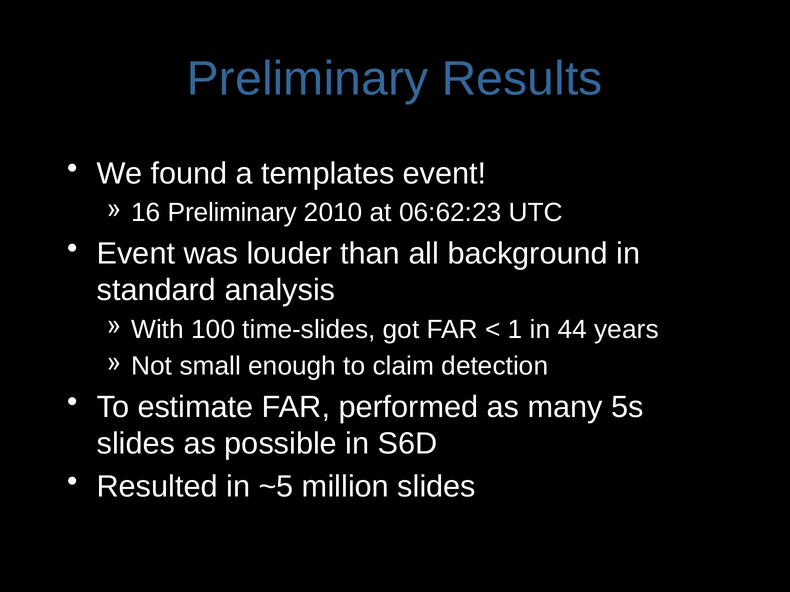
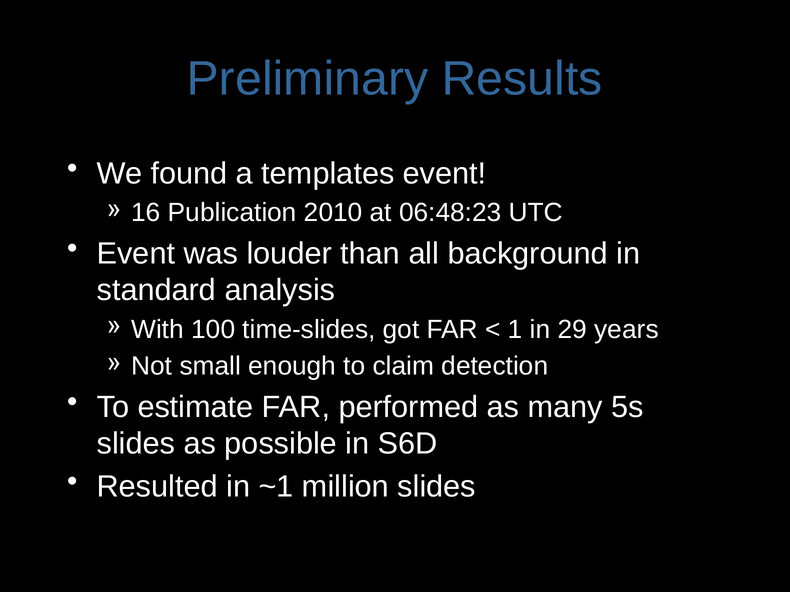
16 Preliminary: Preliminary -> Publication
06:62:23: 06:62:23 -> 06:48:23
44: 44 -> 29
~5: ~5 -> ~1
